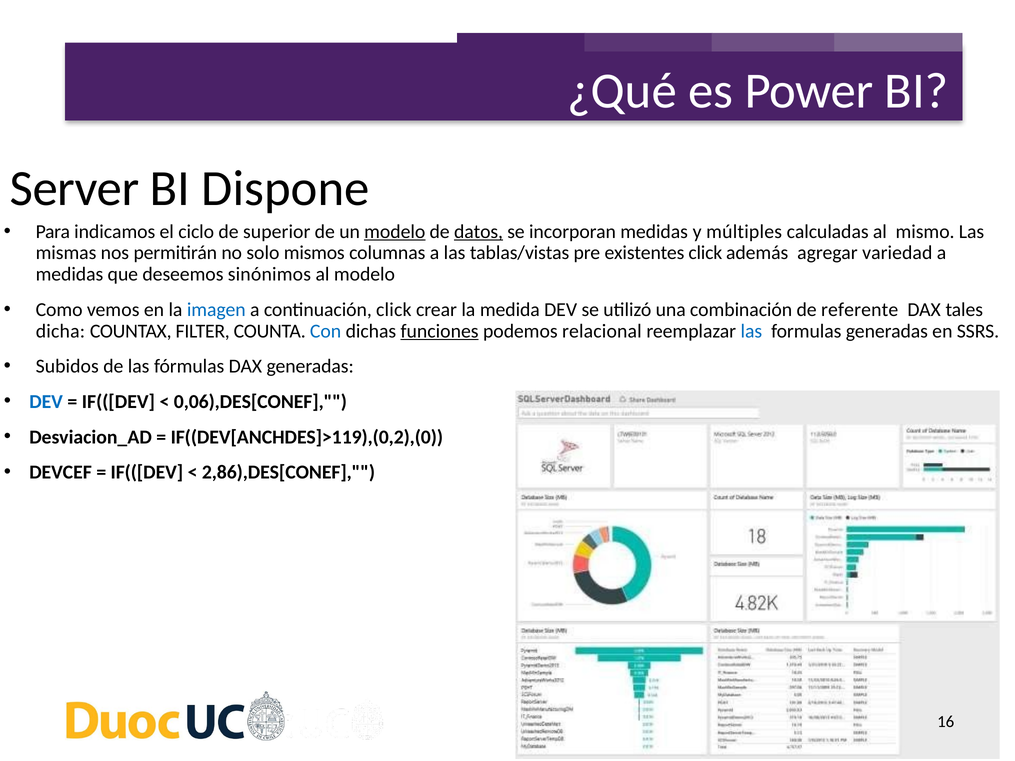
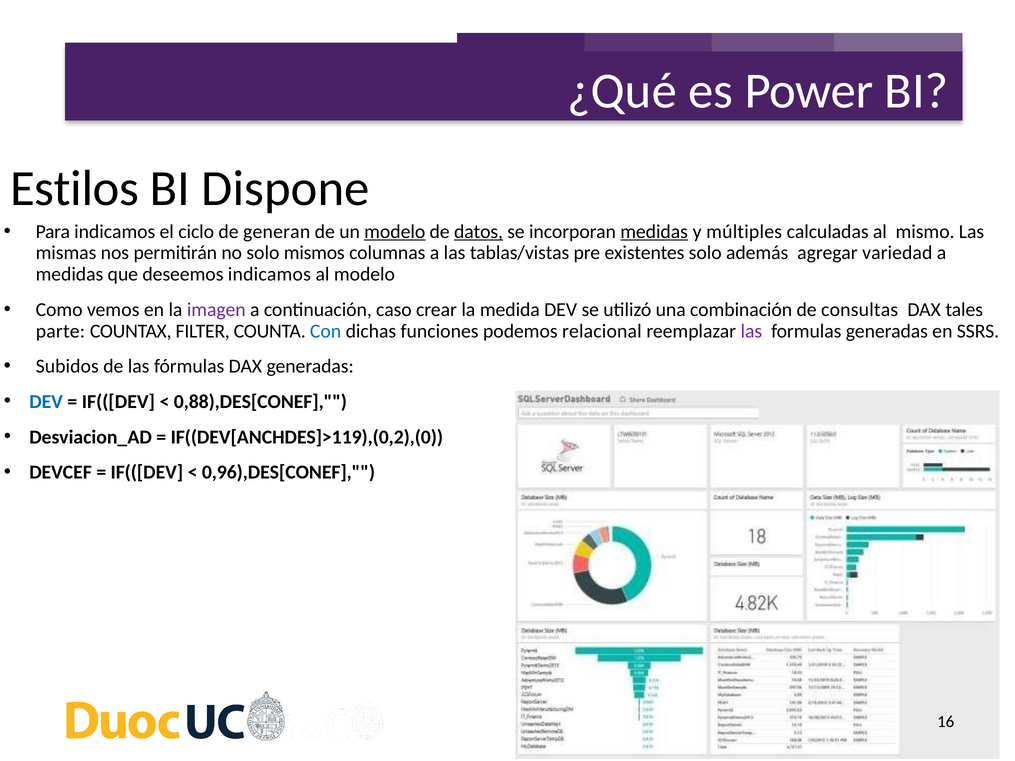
Server: Server -> Estilos
superior: superior -> generan
medidas at (654, 232) underline: none -> present
existentes click: click -> solo
deseemos sinónimos: sinónimos -> indicamos
imagen colour: blue -> purple
continuación click: click -> caso
referente: referente -> consultas
dicha: dicha -> parte
funciones underline: present -> none
las at (751, 331) colour: blue -> purple
0,06),DES[CONEF: 0,06),DES[CONEF -> 0,88),DES[CONEF
2,86),DES[CONEF: 2,86),DES[CONEF -> 0,96),DES[CONEF
